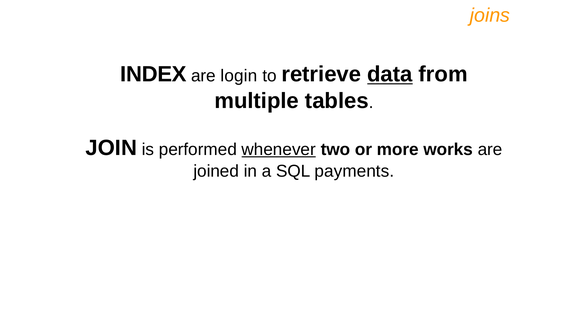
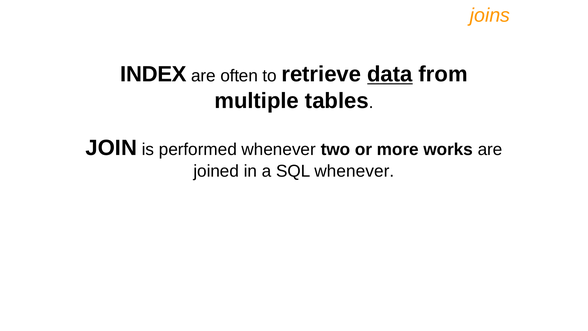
login: login -> often
whenever at (279, 149) underline: present -> none
SQL payments: payments -> whenever
